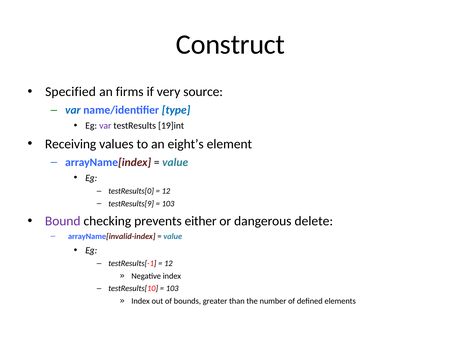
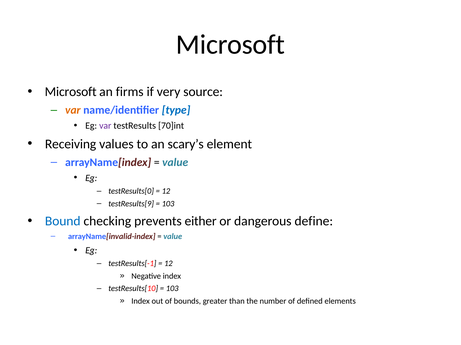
Construct at (231, 45): Construct -> Microsoft
Specified at (71, 92): Specified -> Microsoft
var at (73, 110) colour: blue -> orange
19]int: 19]int -> 70]int
eight’s: eight’s -> scary’s
Bound colour: purple -> blue
delete: delete -> define
